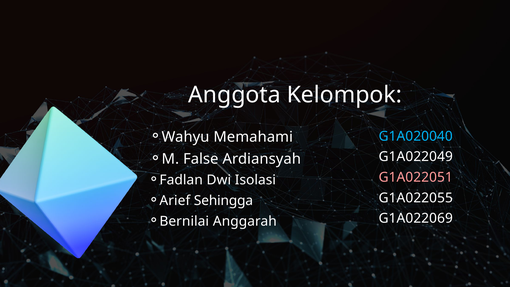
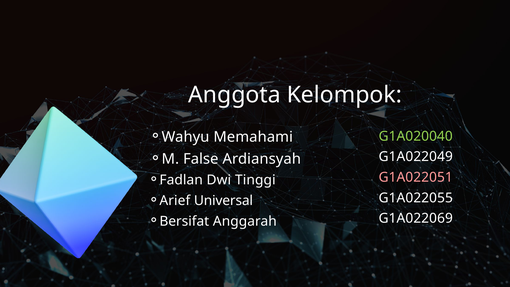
G1A020040 colour: light blue -> light green
Isolasi: Isolasi -> Tinggi
Sehingga: Sehingga -> Universal
Bernilai: Bernilai -> Bersifat
